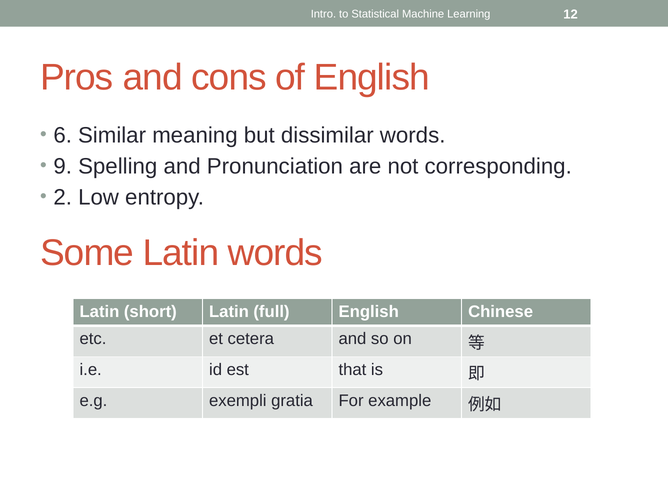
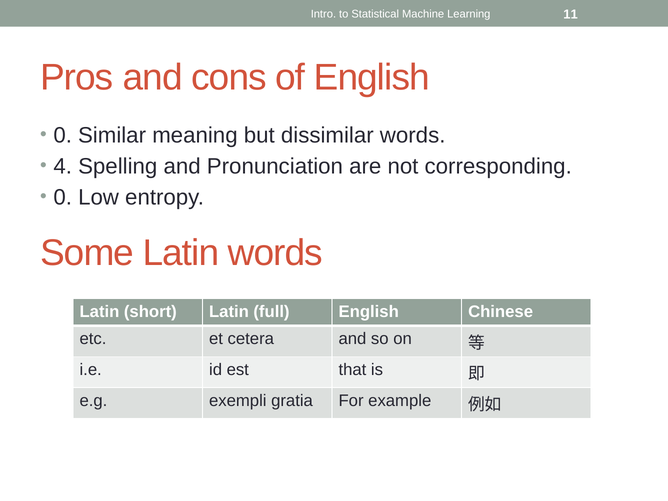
12: 12 -> 11
6 at (63, 135): 6 -> 0
9: 9 -> 4
2 at (63, 197): 2 -> 0
